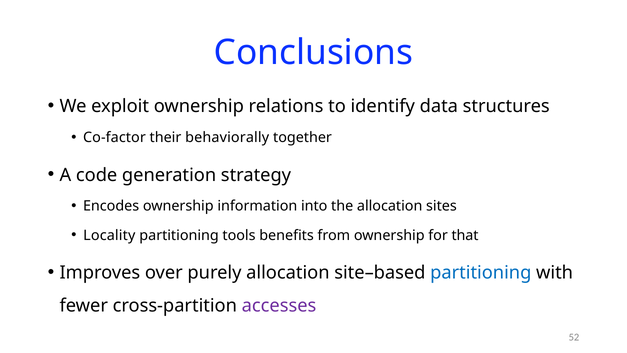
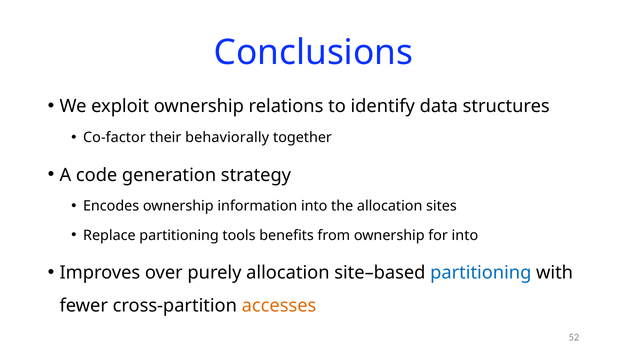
Locality: Locality -> Replace
for that: that -> into
accesses colour: purple -> orange
